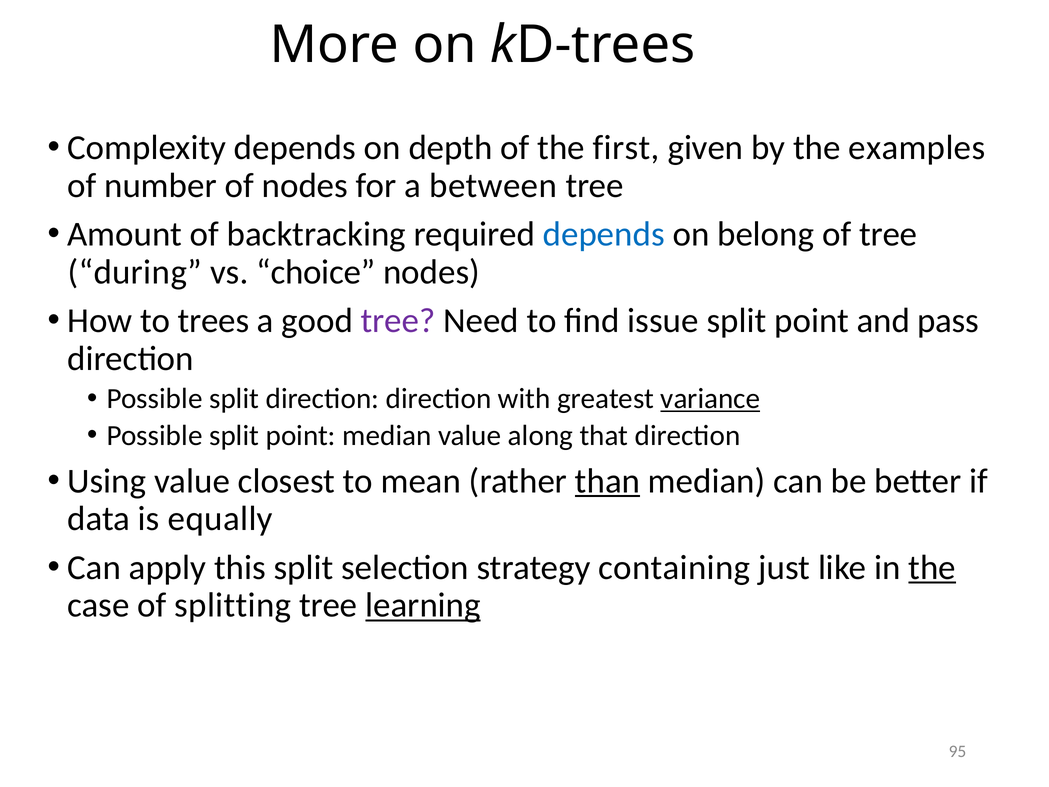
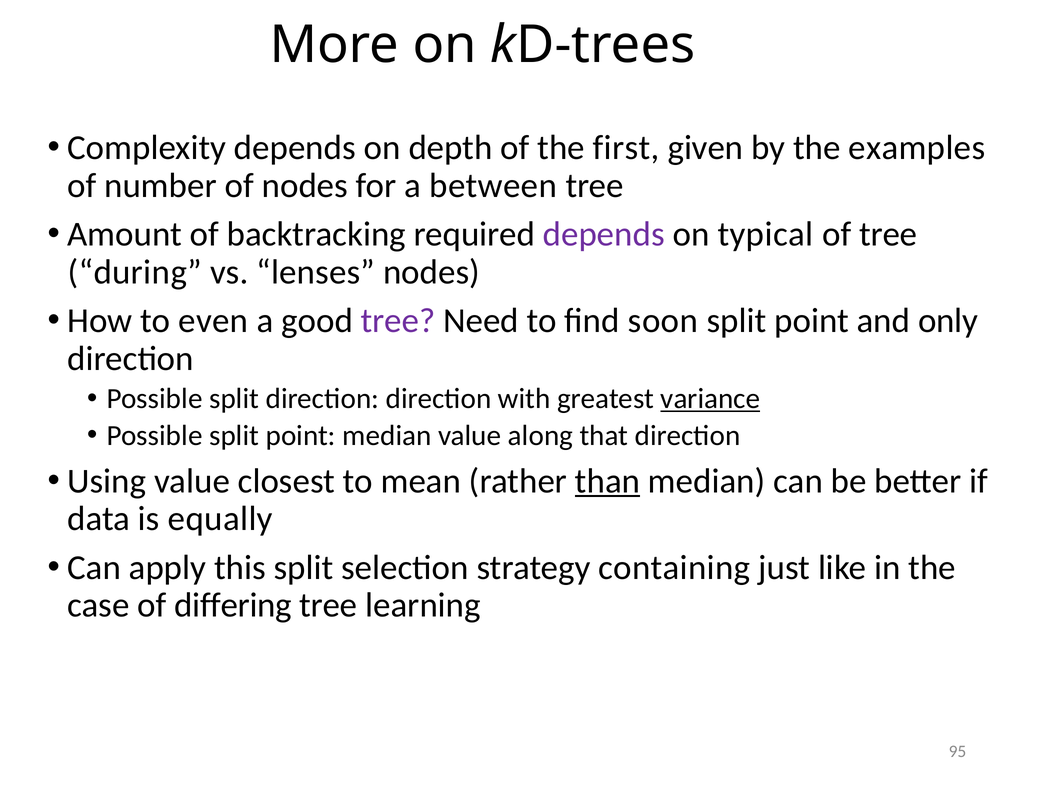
depends at (604, 234) colour: blue -> purple
belong: belong -> typical
choice: choice -> lenses
trees: trees -> even
issue: issue -> soon
pass: pass -> only
the at (932, 567) underline: present -> none
splitting: splitting -> differing
learning underline: present -> none
